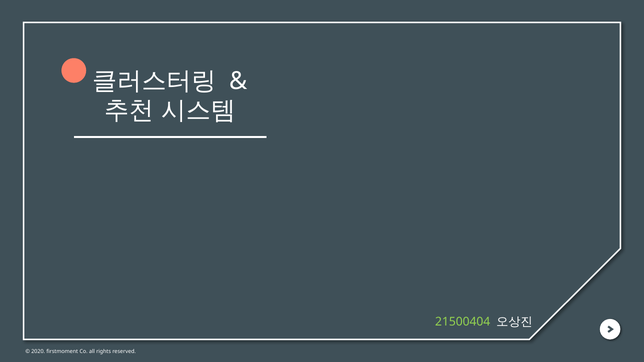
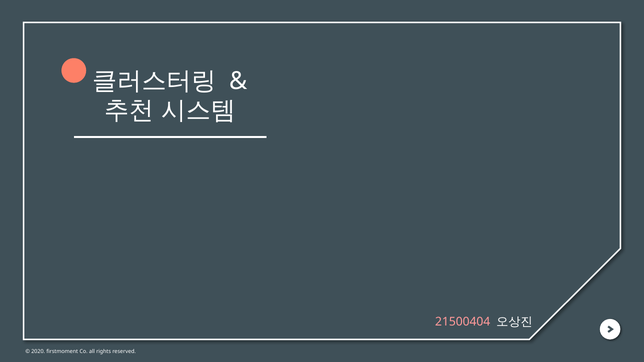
21500404 colour: light green -> pink
